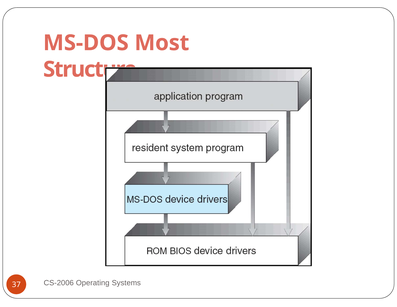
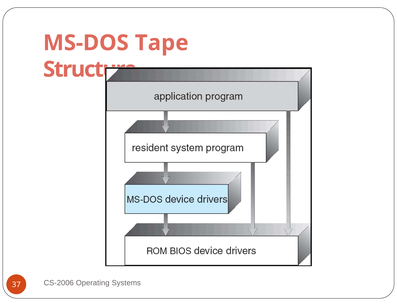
Most: Most -> Tape
